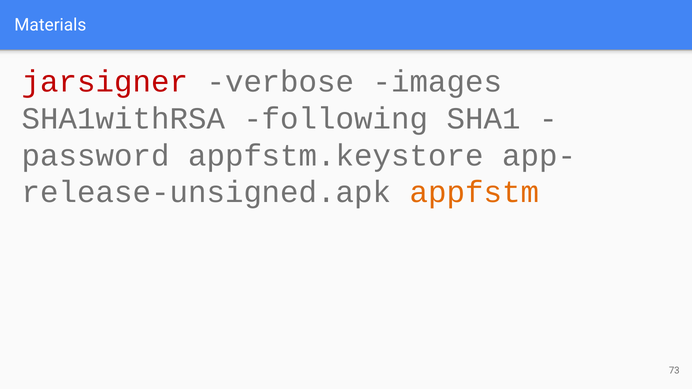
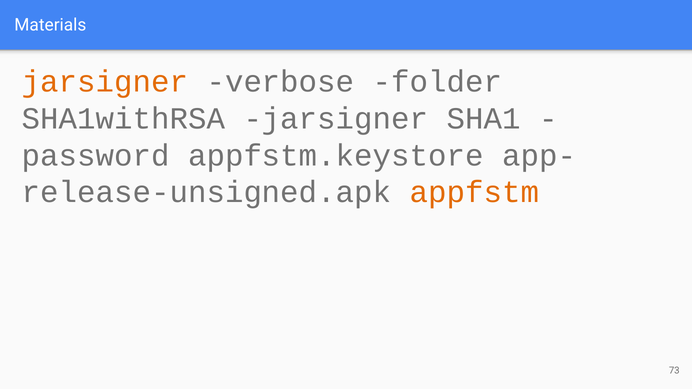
jarsigner at (105, 82) colour: red -> orange
images: images -> folder
SHA1withRSA following: following -> jarsigner
